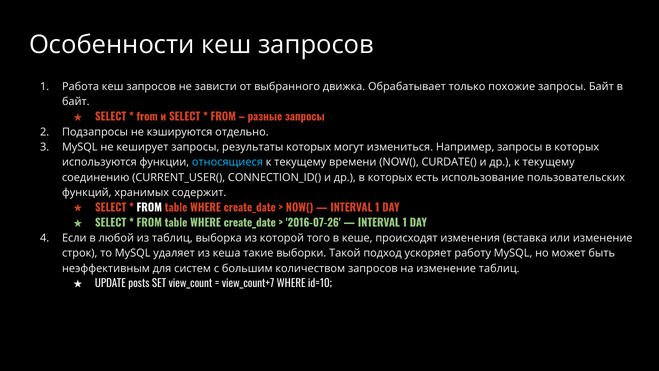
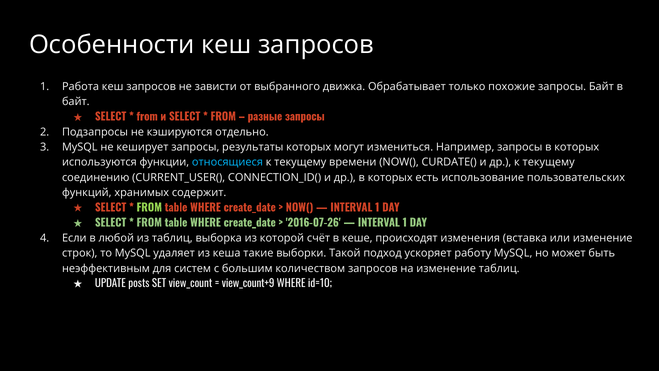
FROM at (149, 208) colour: white -> light green
того: того -> счёт
view_count+7: view_count+7 -> view_count+9
